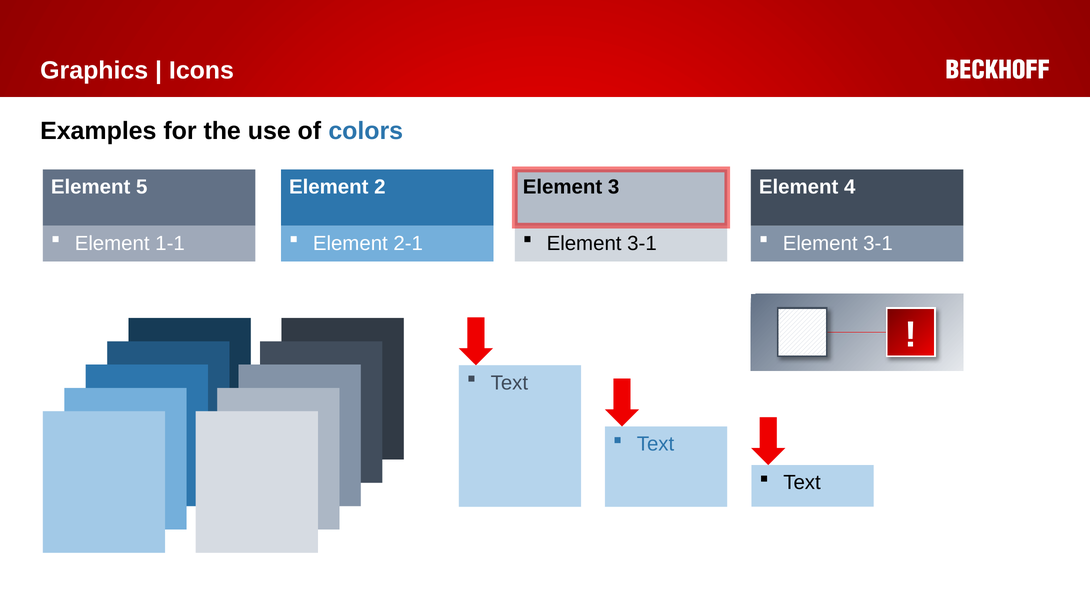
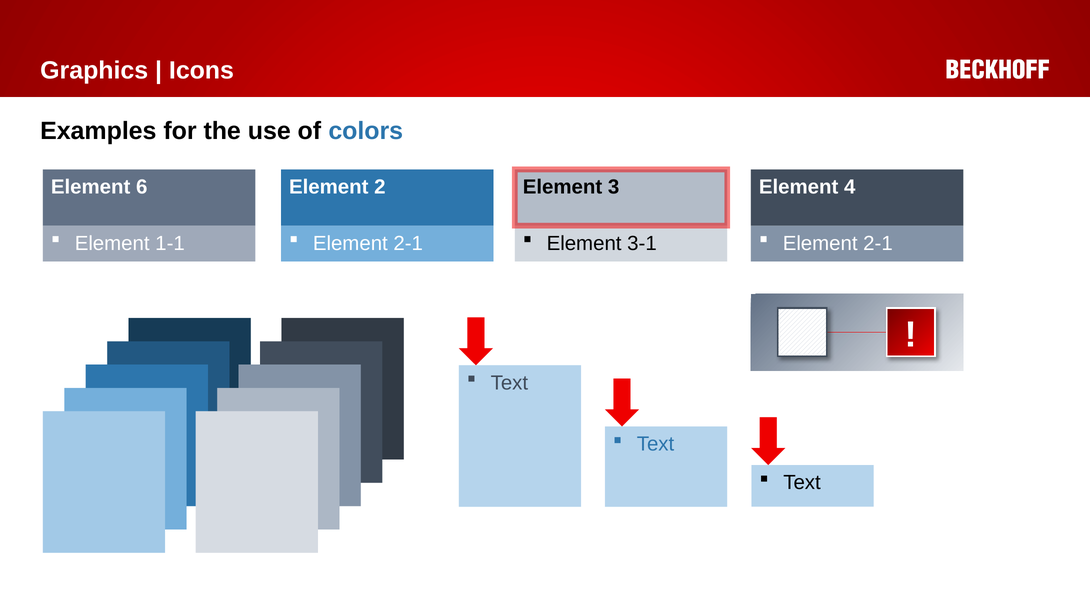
5: 5 -> 6
3-1 at (878, 243): 3-1 -> 2-1
